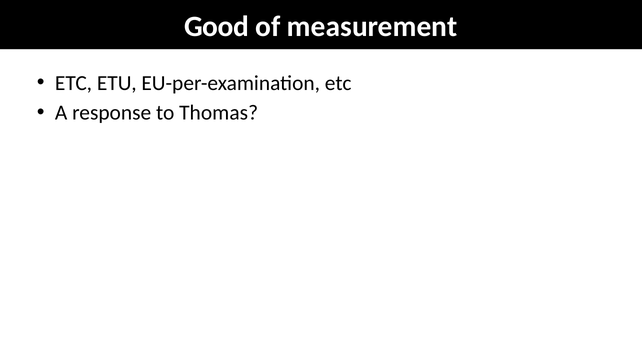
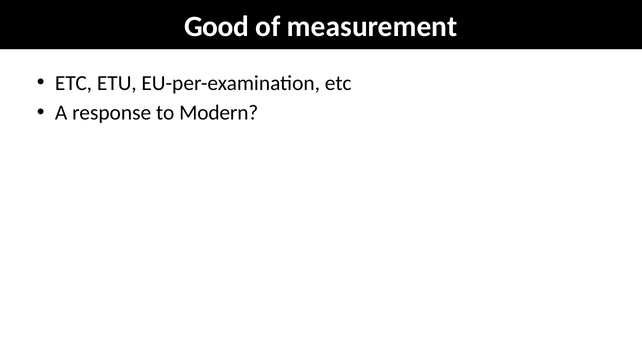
Thomas: Thomas -> Modern
